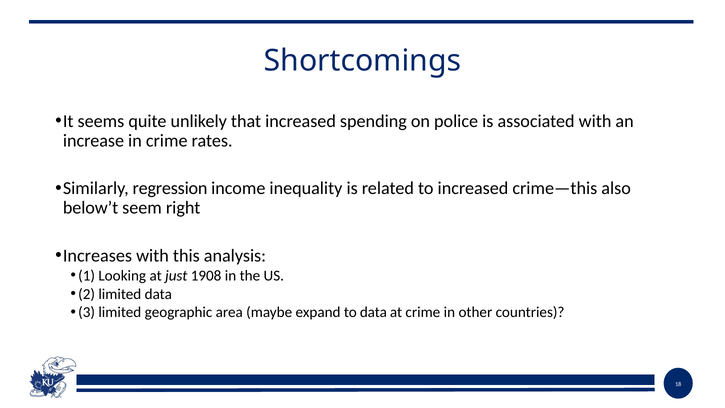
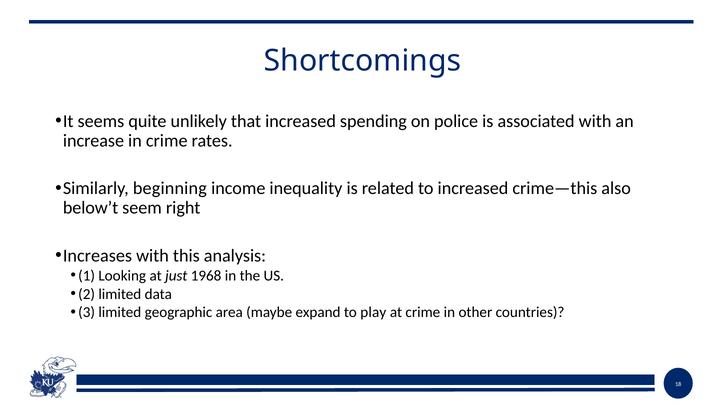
regression: regression -> beginning
1908: 1908 -> 1968
to data: data -> play
